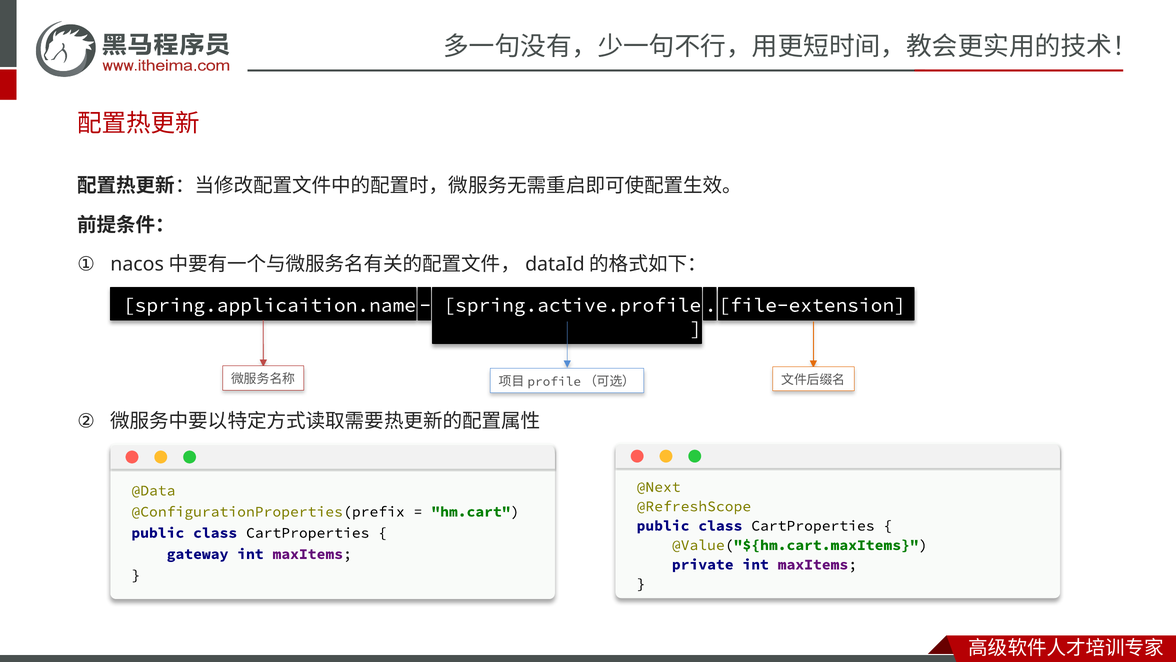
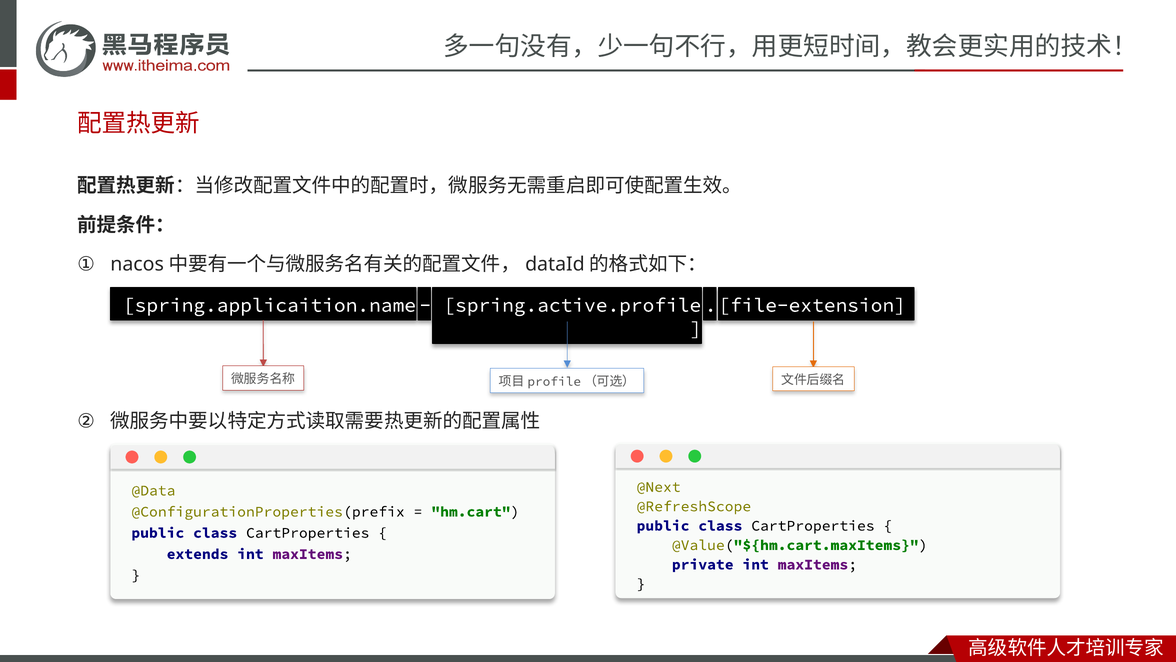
gateway: gateway -> extends
